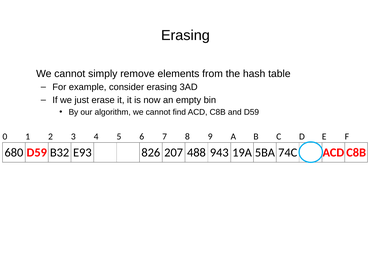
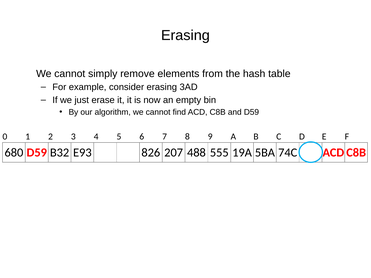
943: 943 -> 555
